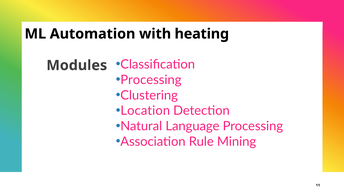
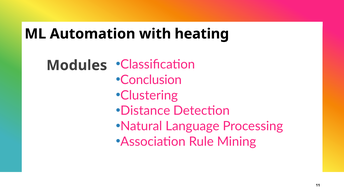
Processing at (151, 80): Processing -> Conclusion
Location: Location -> Distance
